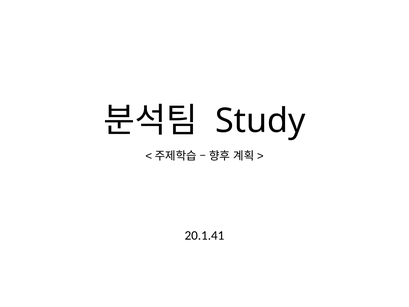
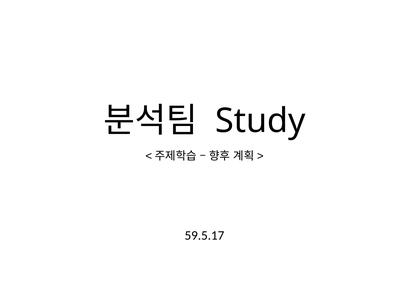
20.1.41: 20.1.41 -> 59.5.17
